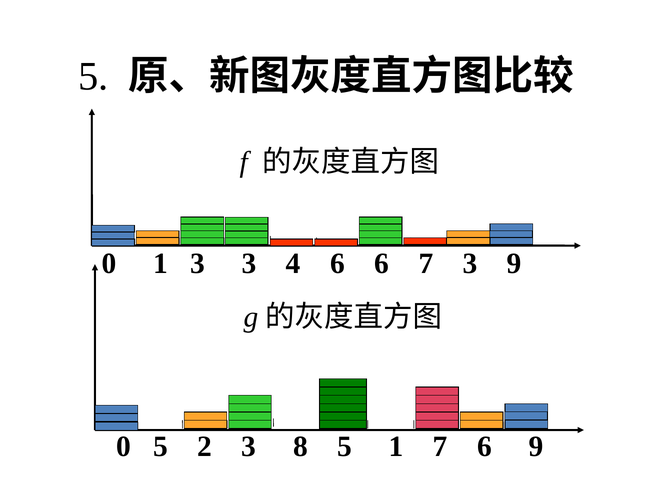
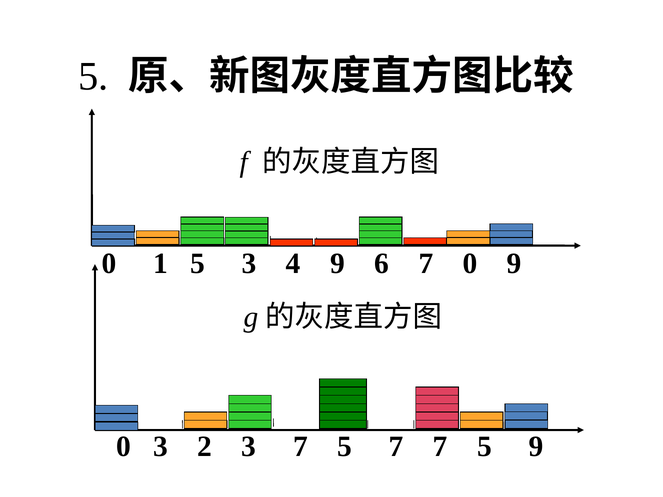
1 3: 3 -> 5
4 6: 6 -> 9
7 3: 3 -> 0
0 5: 5 -> 3
3 8: 8 -> 7
5 1: 1 -> 7
6 at (484, 447): 6 -> 5
